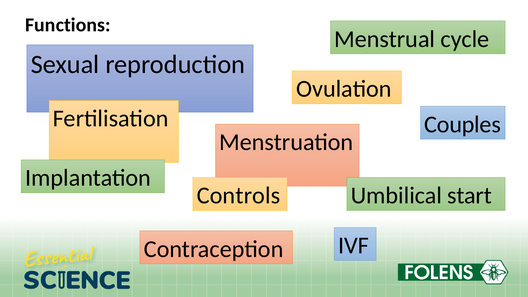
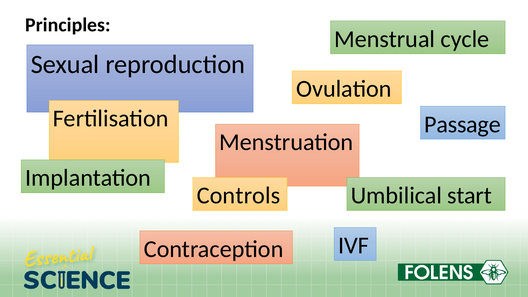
Functions: Functions -> Principles
Couples: Couples -> Passage
